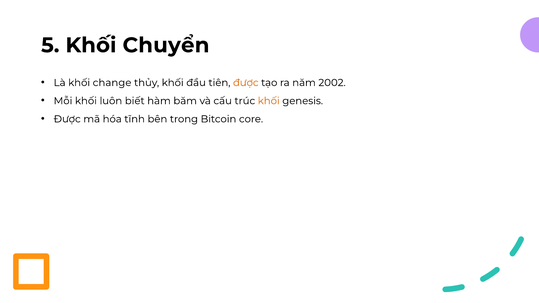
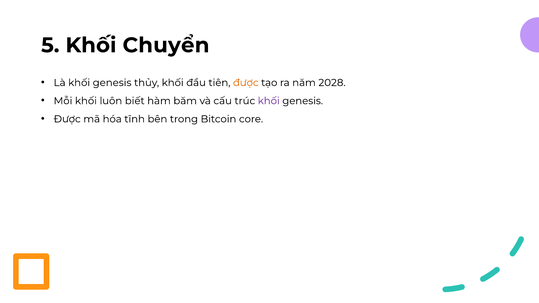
Là khối change: change -> genesis
2002: 2002 -> 2028
khối at (269, 101) colour: orange -> purple
